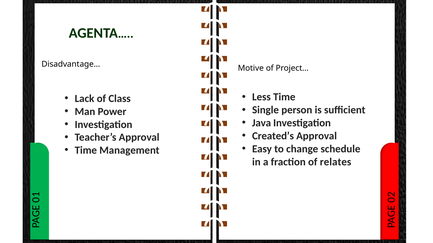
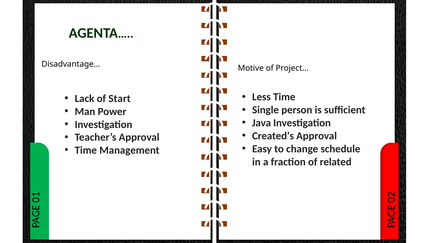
Class: Class -> Start
relates: relates -> related
